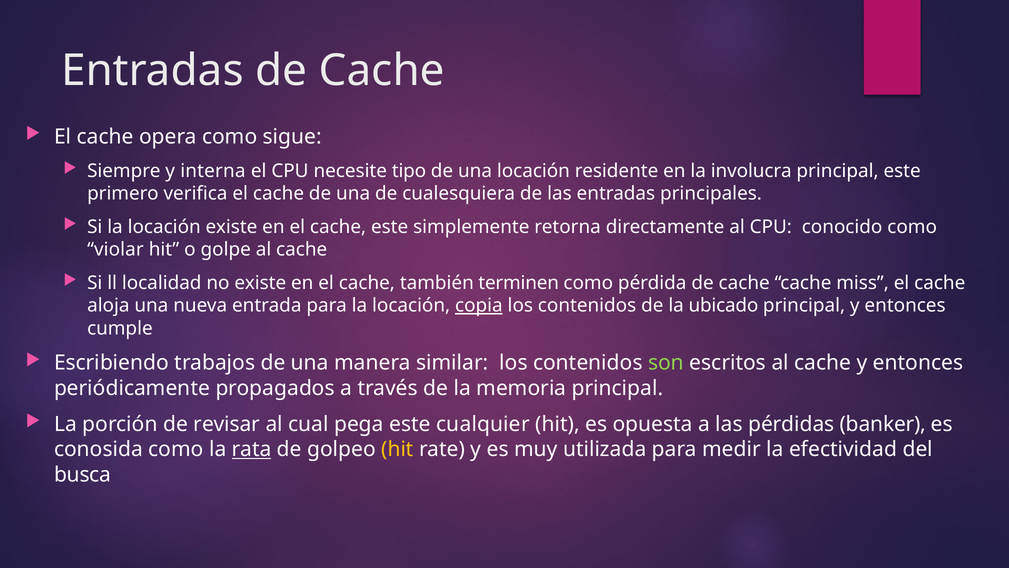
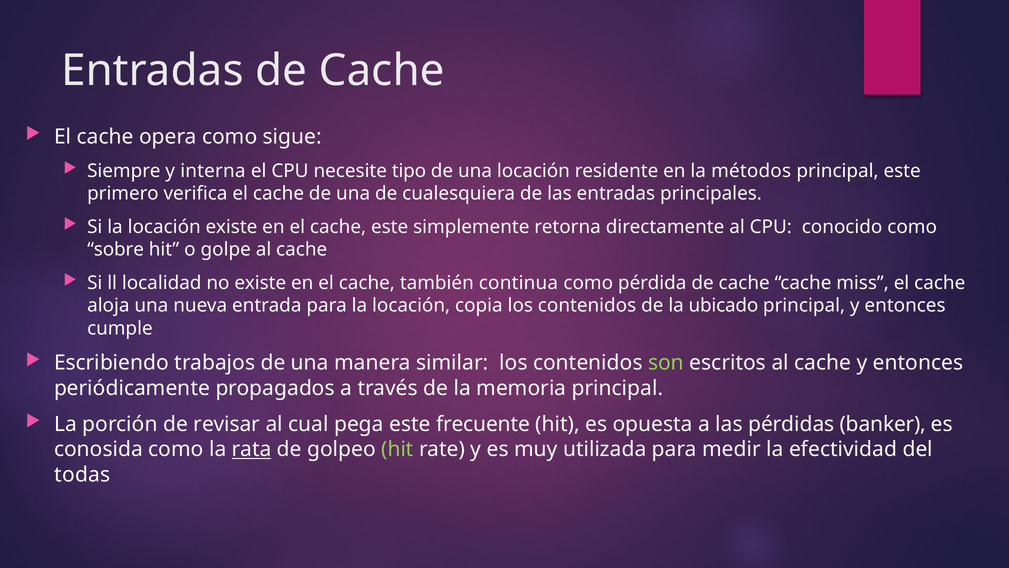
involucra: involucra -> métodos
violar: violar -> sobre
terminen: terminen -> continua
copia underline: present -> none
cualquier: cualquier -> frecuente
hit at (397, 449) colour: yellow -> light green
busca: busca -> todas
